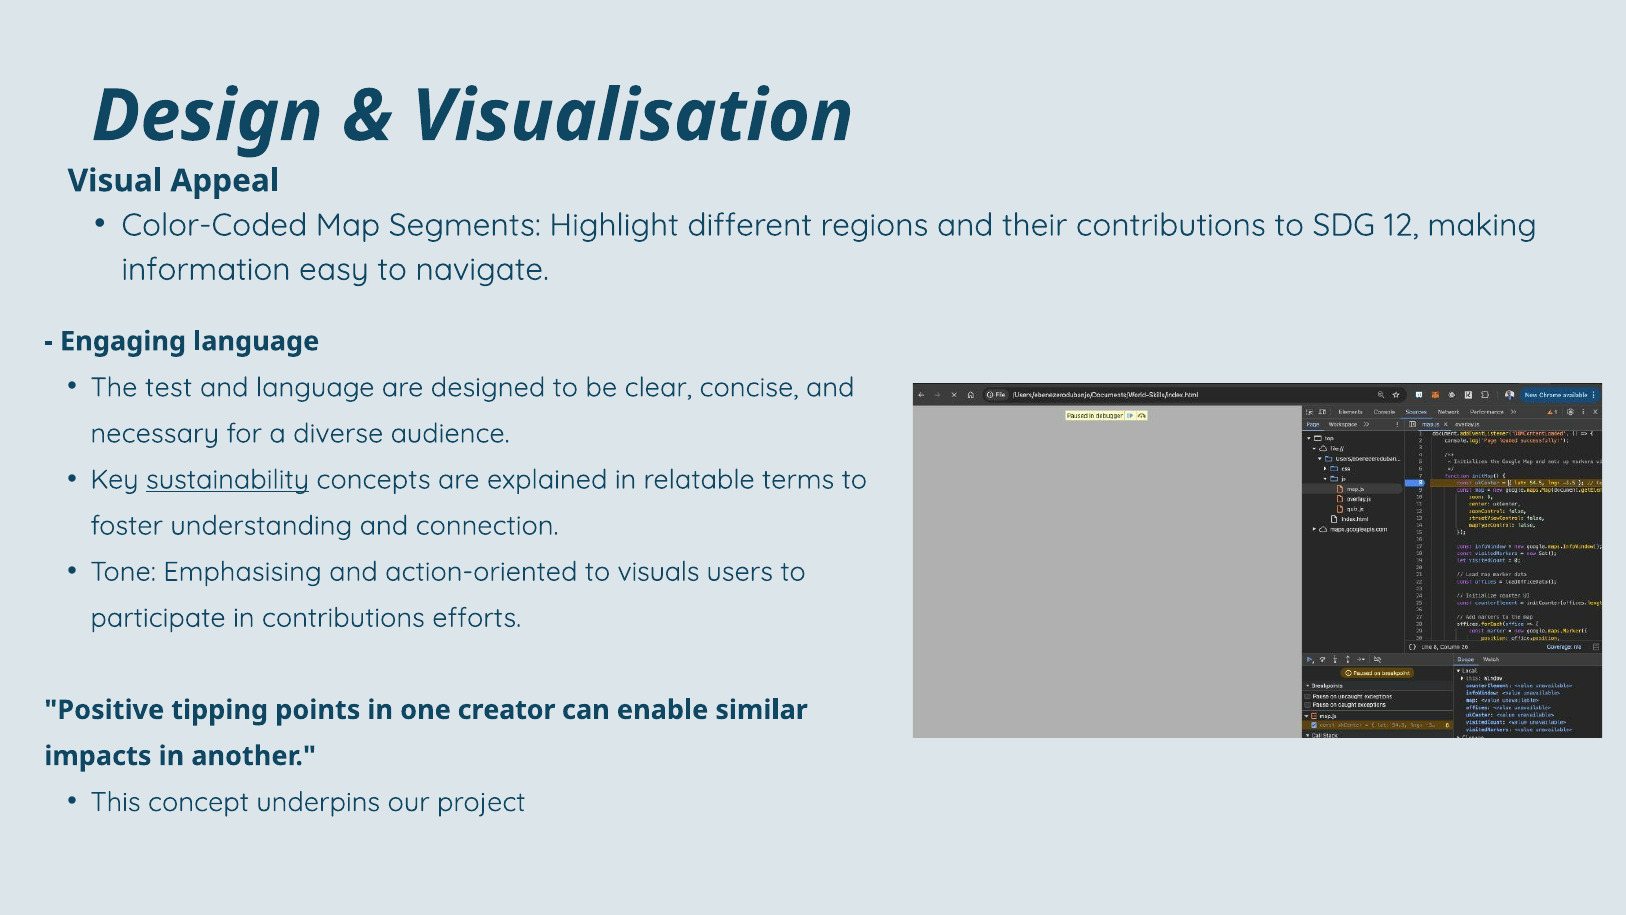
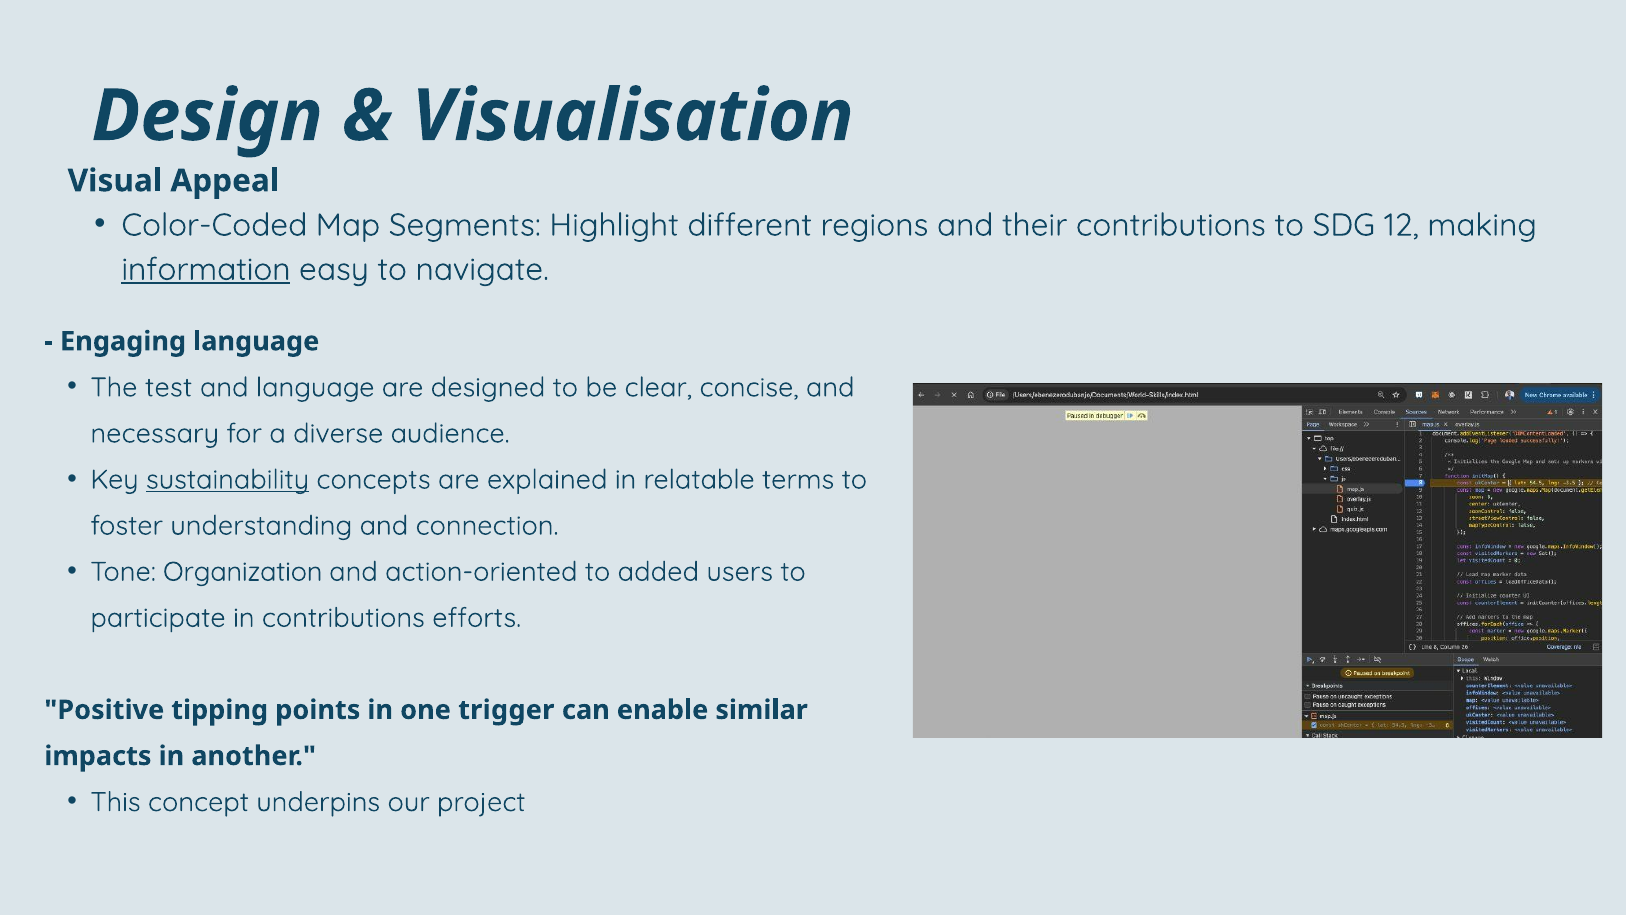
information underline: none -> present
Emphasising: Emphasising -> Organization
visuals: visuals -> added
creator: creator -> trigger
